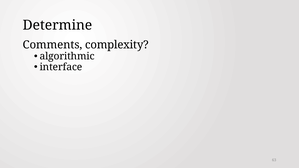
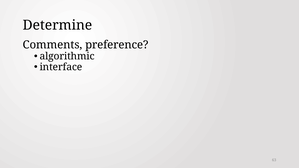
complexity: complexity -> preference
